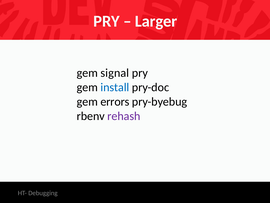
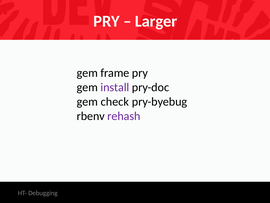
signal: signal -> frame
install colour: blue -> purple
errors: errors -> check
